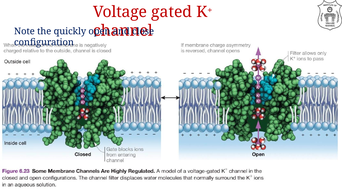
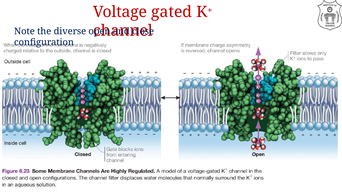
quickly: quickly -> diverse
